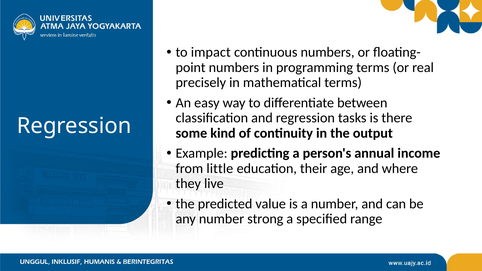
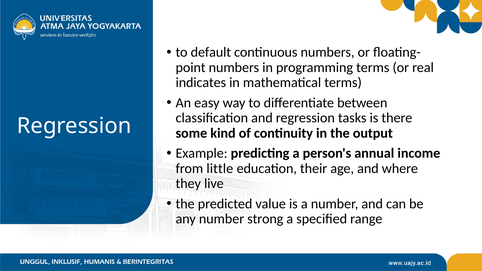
impact: impact -> default
precisely: precisely -> indicates
